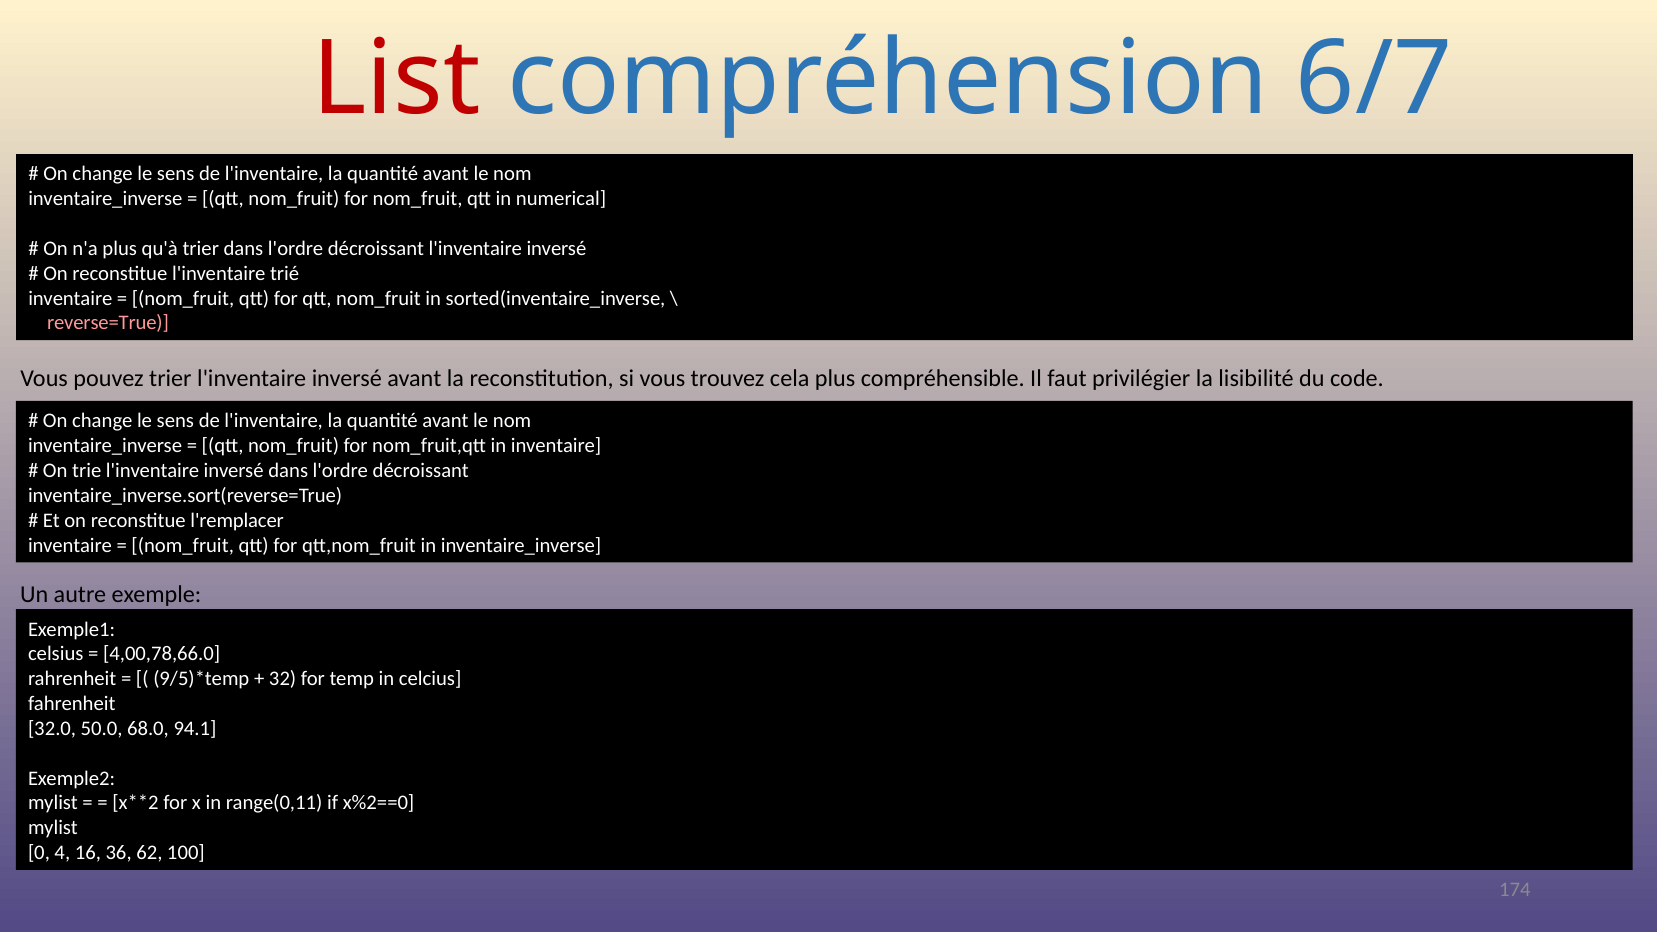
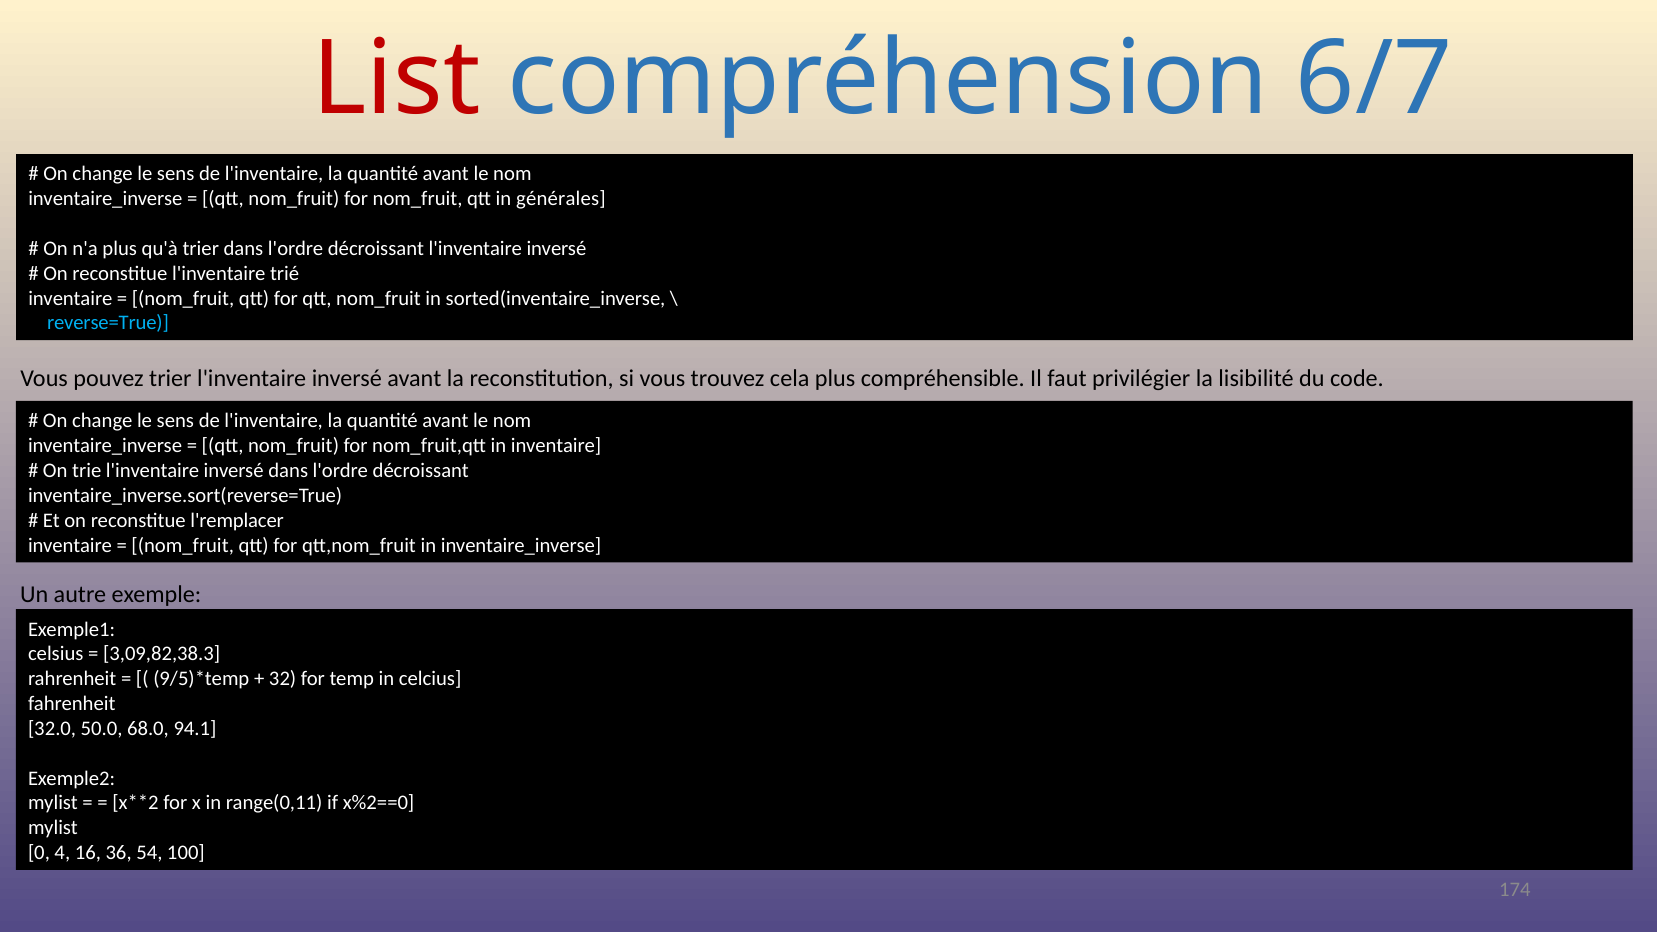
numerical: numerical -> générales
reverse=True colour: pink -> light blue
4,00,78,66.0: 4,00,78,66.0 -> 3,09,82,38.3
62: 62 -> 54
